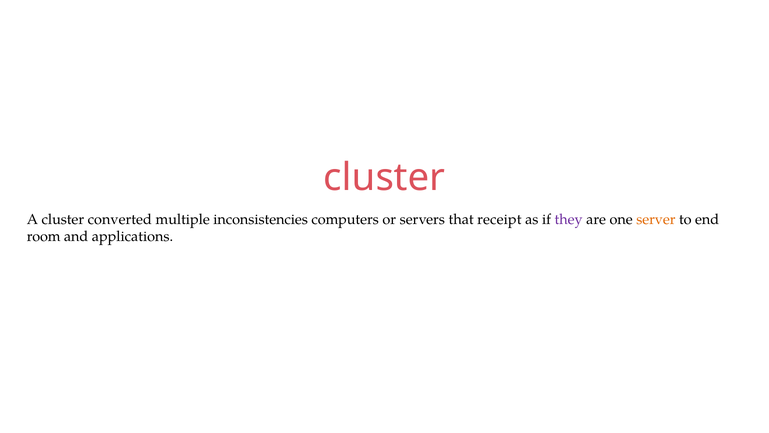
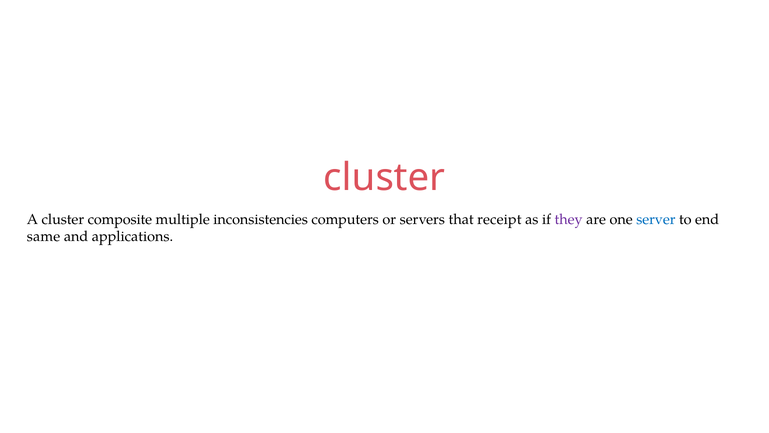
converted: converted -> composite
server colour: orange -> blue
room: room -> same
